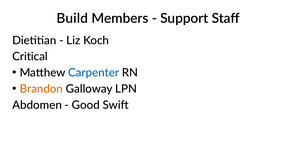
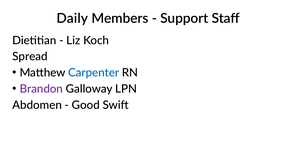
Build: Build -> Daily
Critical: Critical -> Spread
Brandon colour: orange -> purple
